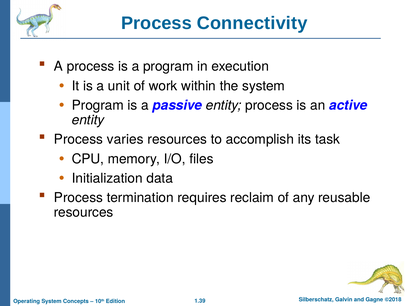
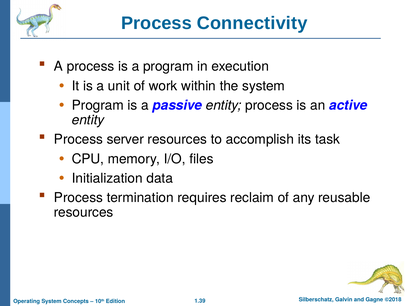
varies: varies -> server
